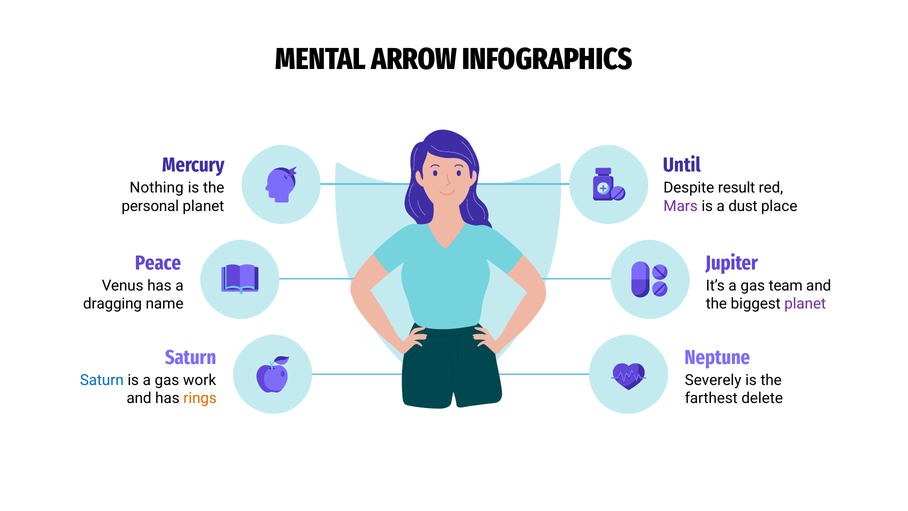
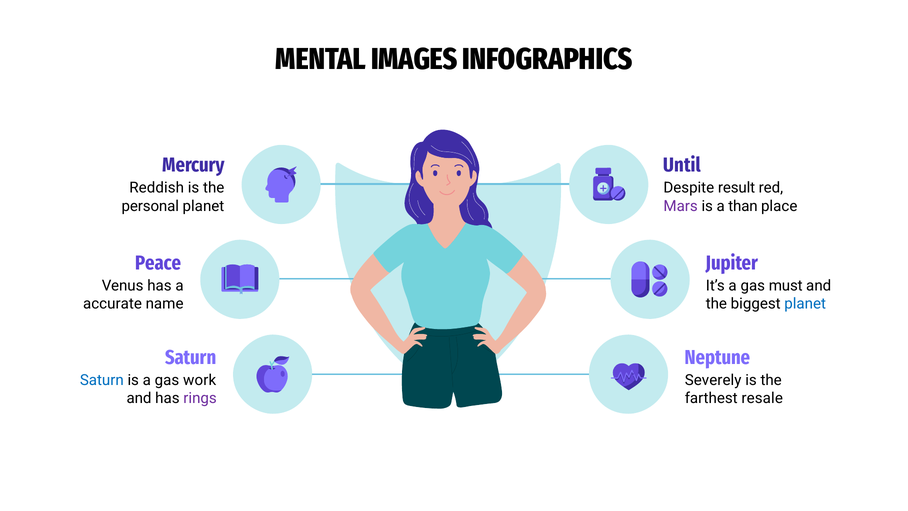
ARROW: ARROW -> IMAGES
Nothing: Nothing -> Reddish
dust: dust -> than
team: team -> must
dragging: dragging -> accurate
planet at (805, 304) colour: purple -> blue
rings colour: orange -> purple
delete: delete -> resale
